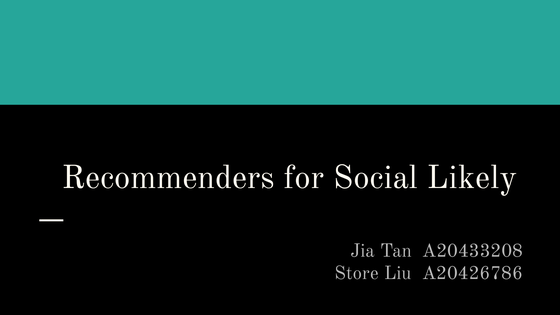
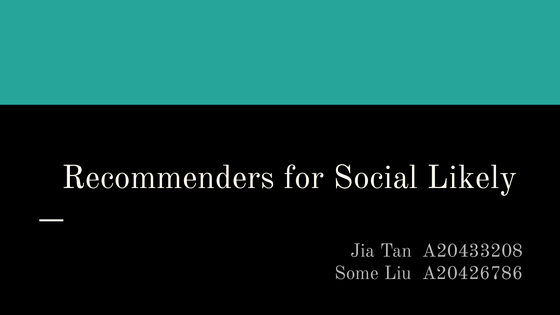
Store: Store -> Some
